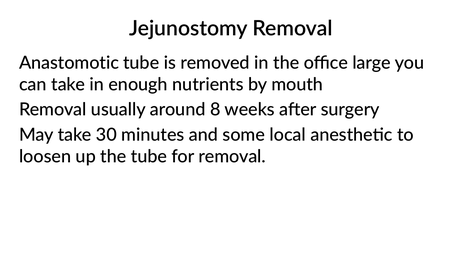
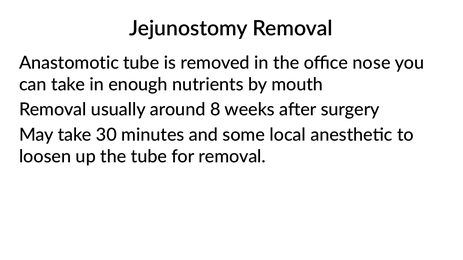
large: large -> nose
